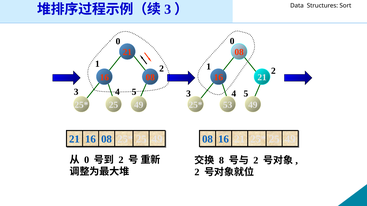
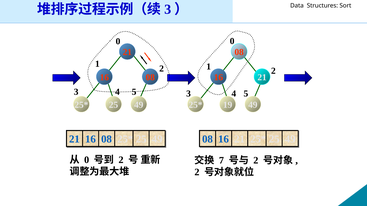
53: 53 -> 19
8: 8 -> 7
